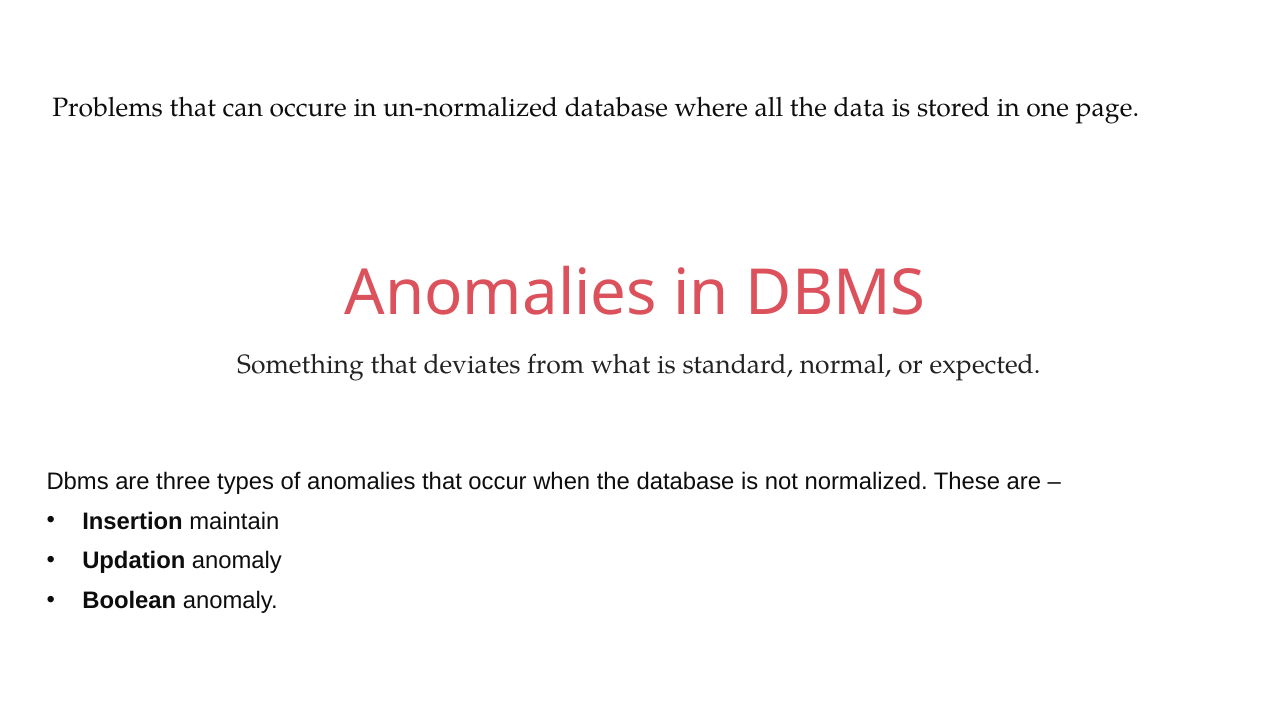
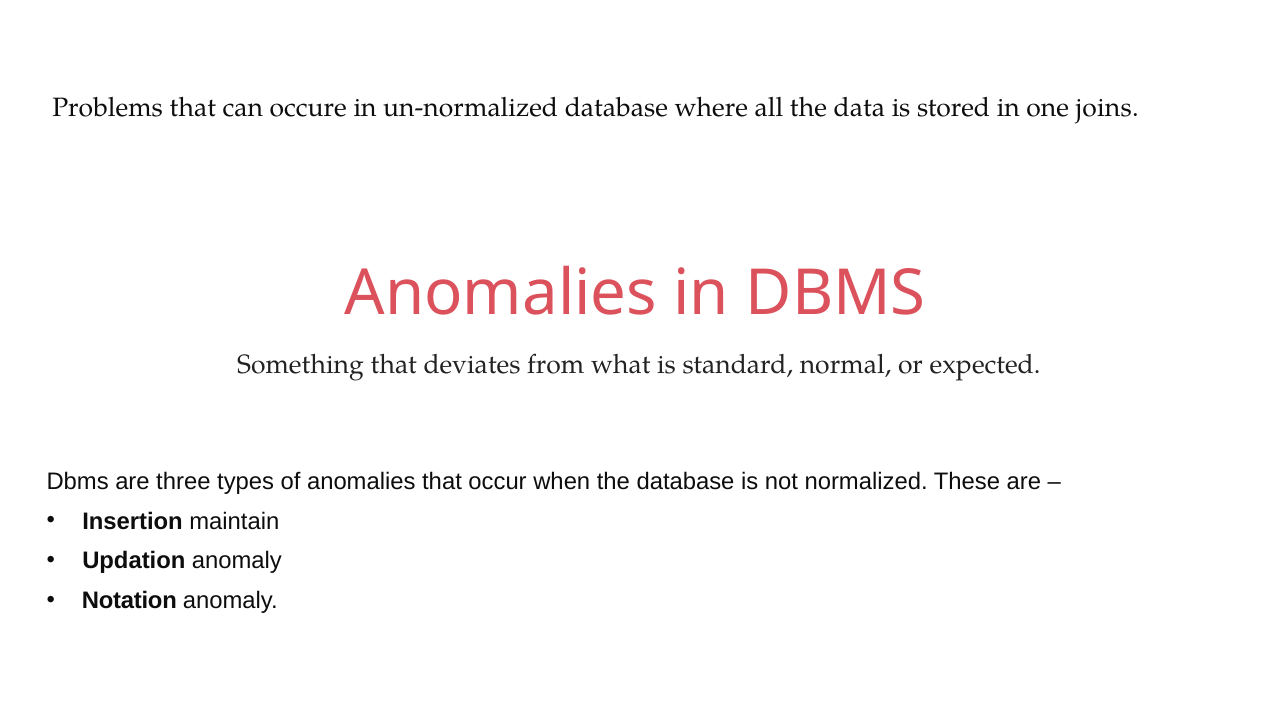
page: page -> joins
Boolean: Boolean -> Notation
